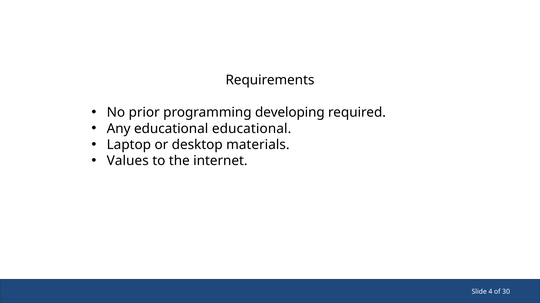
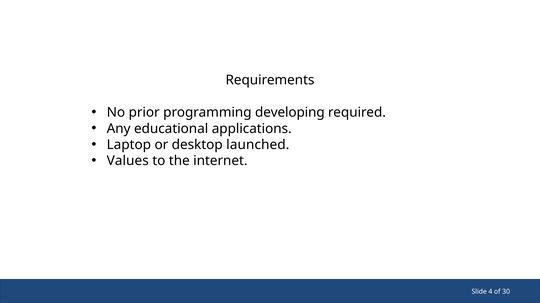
educational educational: educational -> applications
materials: materials -> launched
